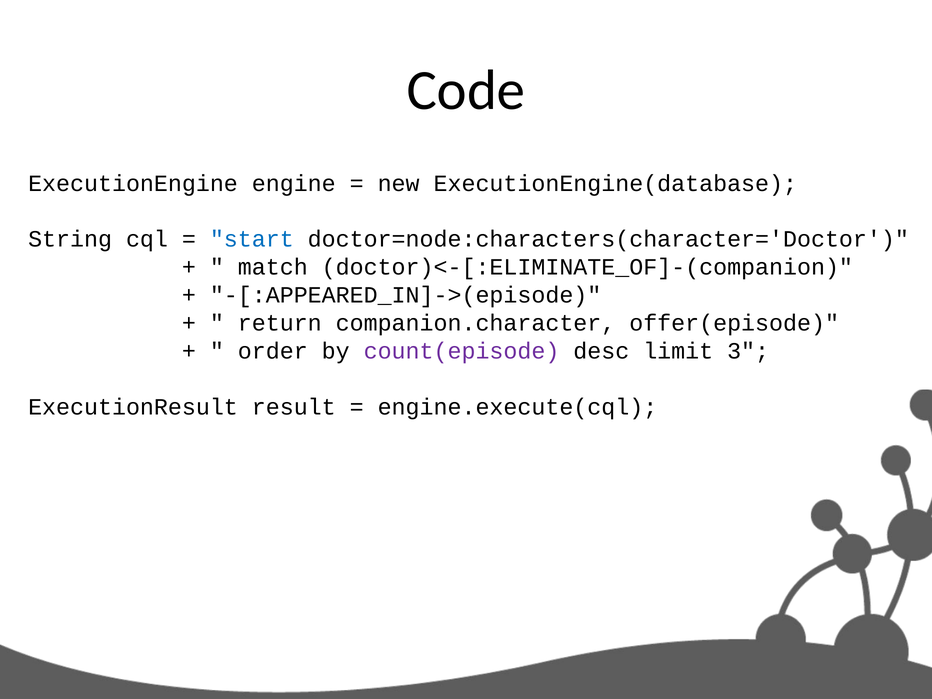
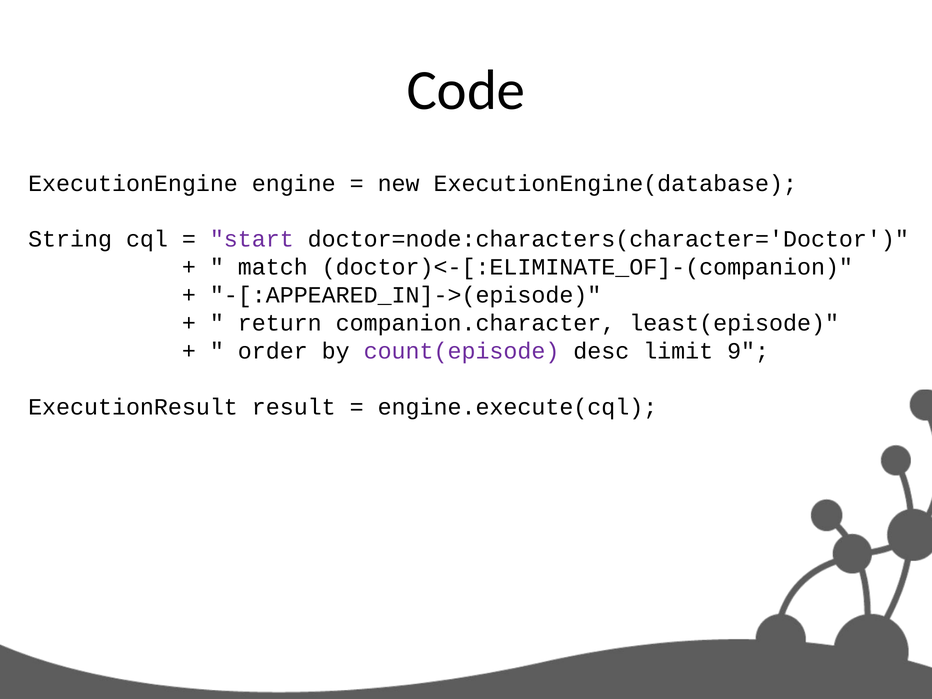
start colour: blue -> purple
offer(episode: offer(episode -> least(episode
3: 3 -> 9
